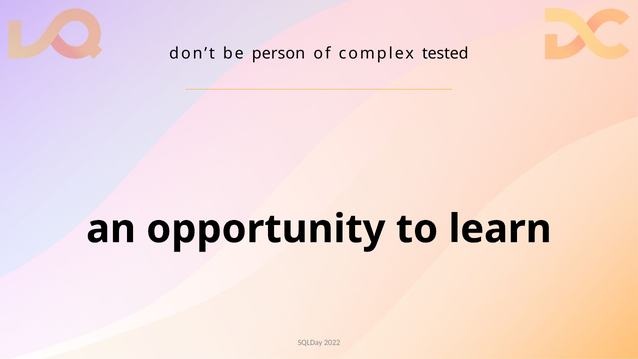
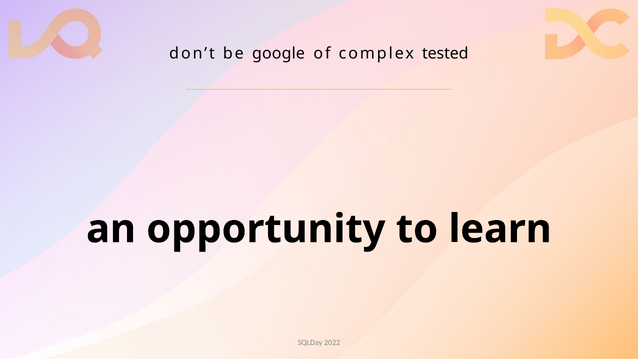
person: person -> google
